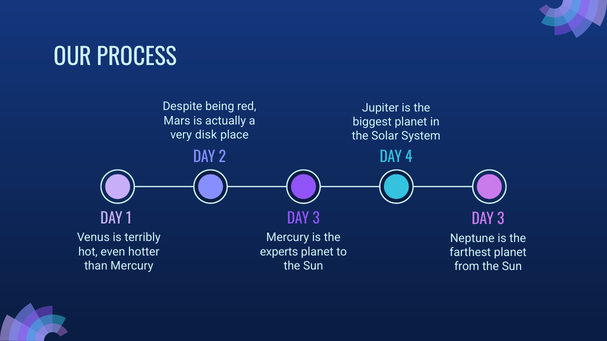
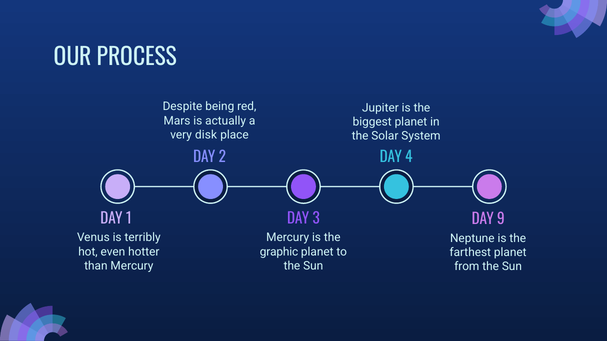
3 DAY 3: 3 -> 9
experts: experts -> graphic
